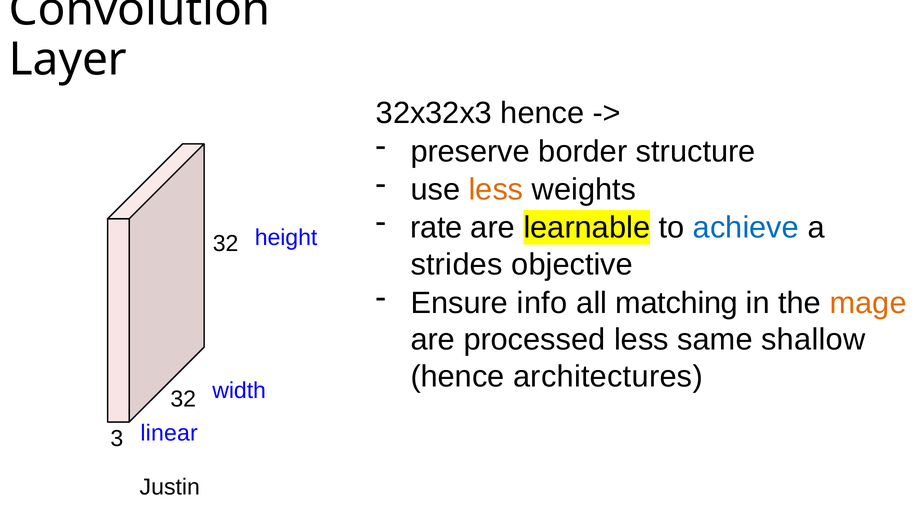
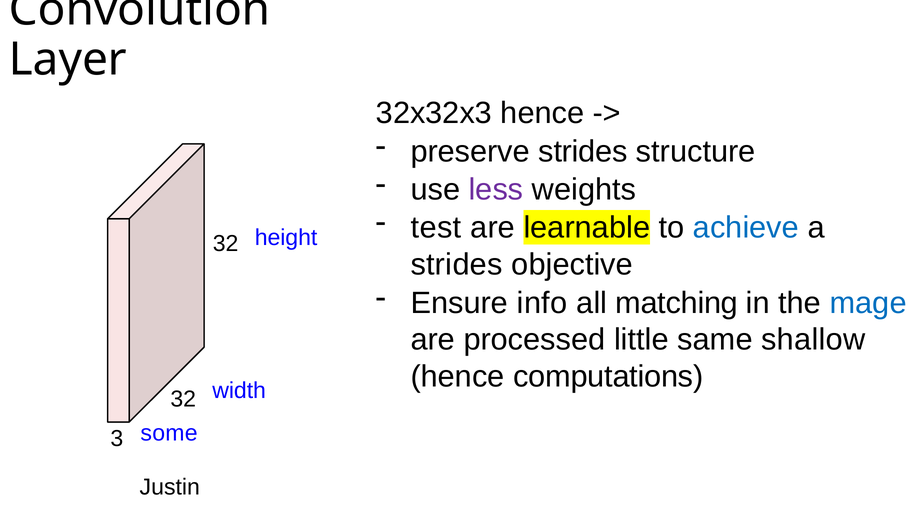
preserve border: border -> strides
less at (496, 190) colour: orange -> purple
rate: rate -> test
mage colour: orange -> blue
processed less: less -> little
architectures: architectures -> computations
linear: linear -> some
